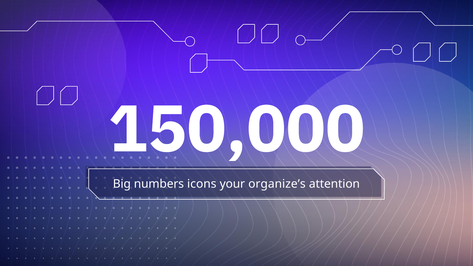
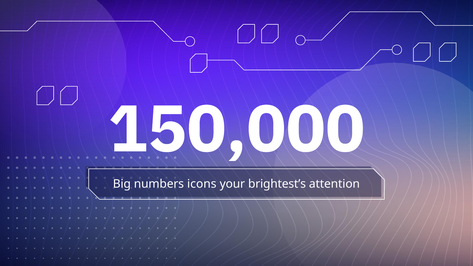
organize’s: organize’s -> brightest’s
